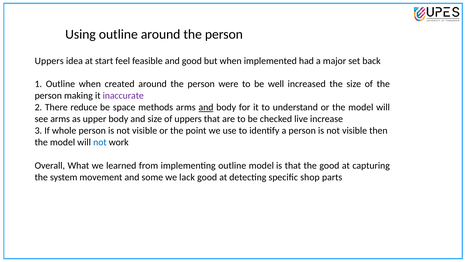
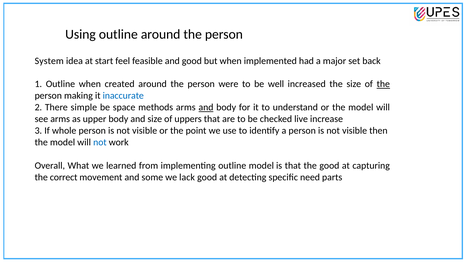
Uppers at (49, 61): Uppers -> System
the at (383, 84) underline: none -> present
inaccurate colour: purple -> blue
reduce: reduce -> simple
system: system -> correct
shop: shop -> need
